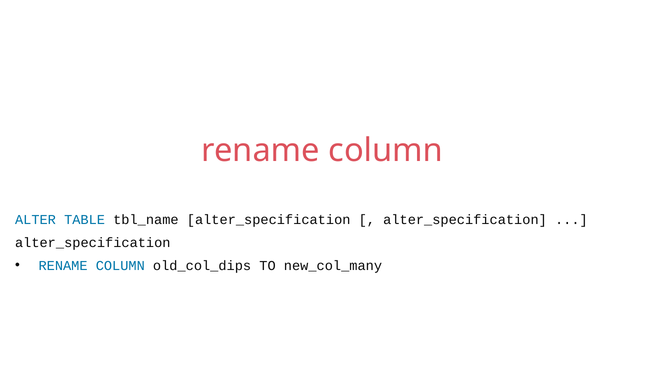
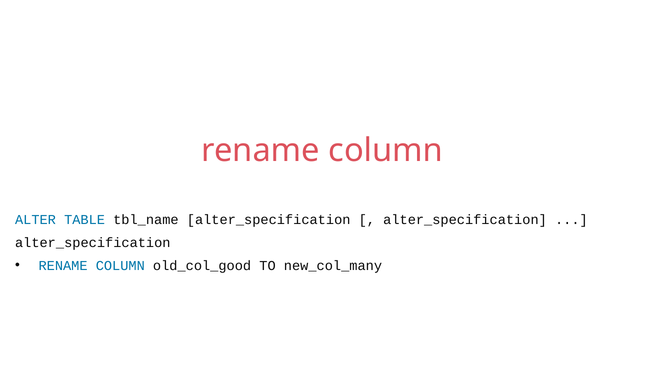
old_col_dips: old_col_dips -> old_col_good
